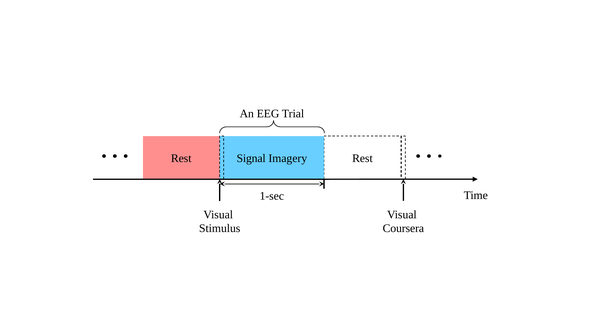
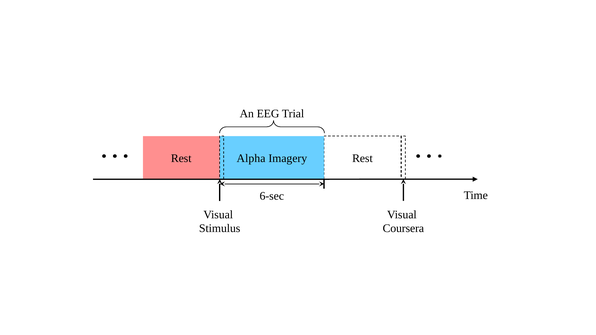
Signal: Signal -> Alpha
1-sec: 1-sec -> 6-sec
